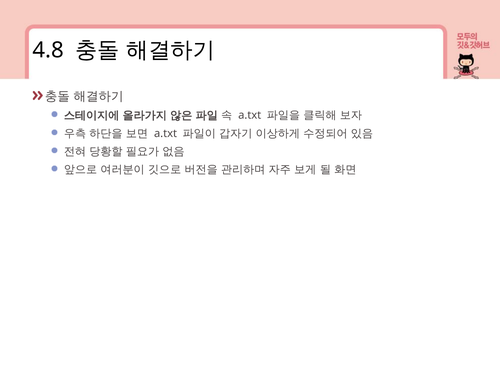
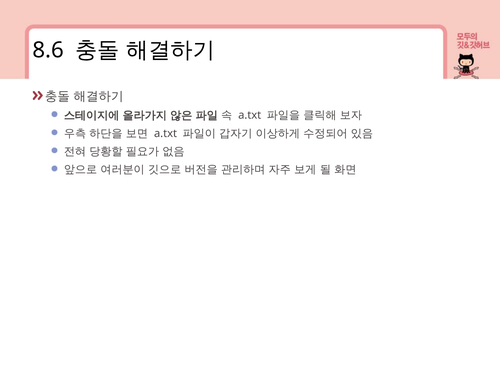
4.8: 4.8 -> 8.6
